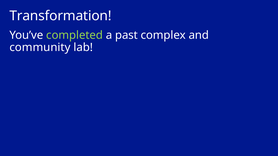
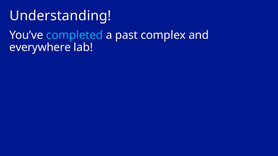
Transformation: Transformation -> Understanding
completed colour: light green -> light blue
community: community -> everywhere
